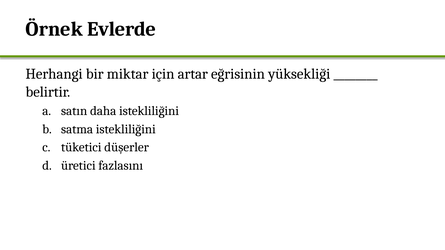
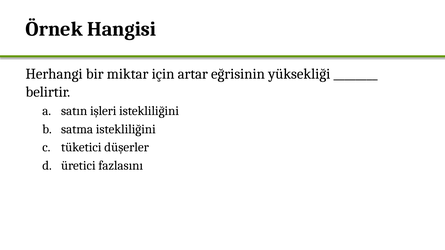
Evlerde: Evlerde -> Hangisi
daha: daha -> işleri
